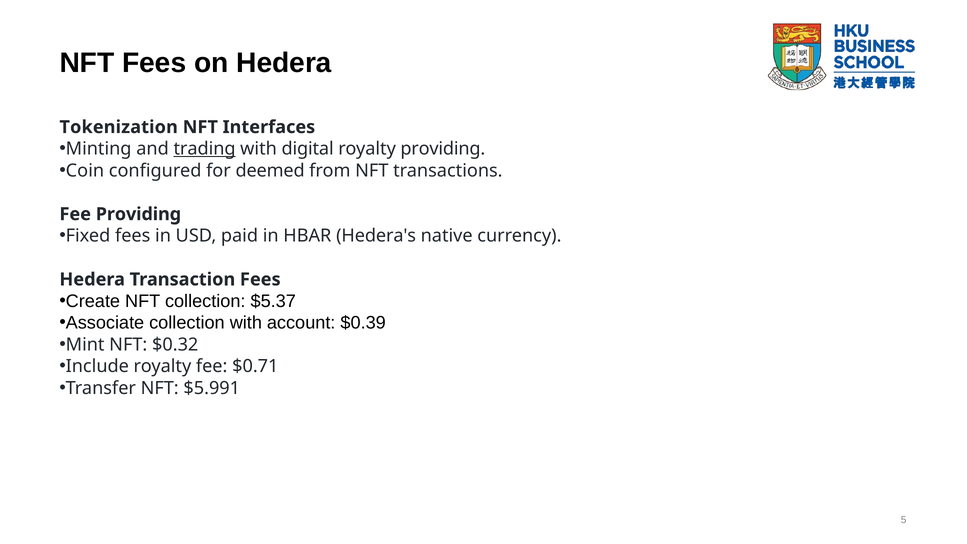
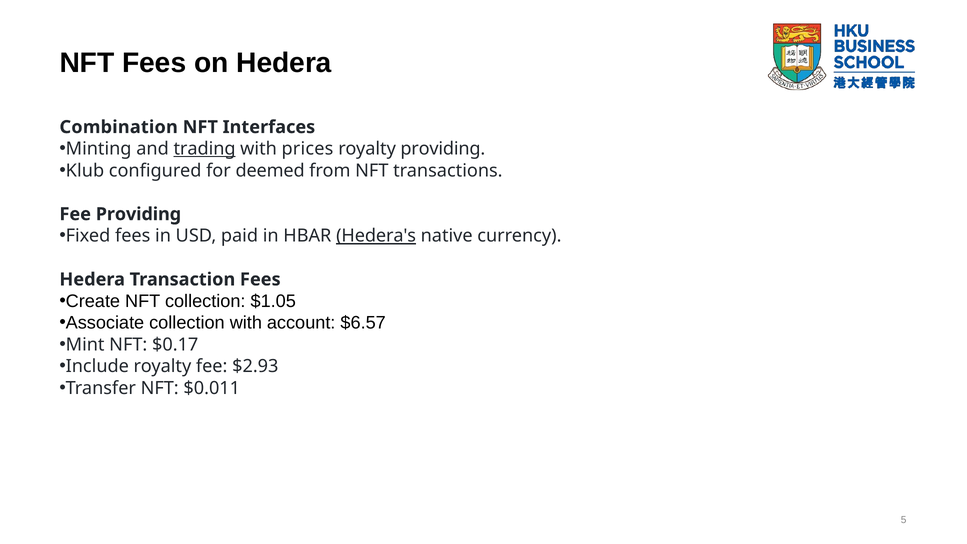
Tokenization: Tokenization -> Combination
digital: digital -> prices
Coin: Coin -> Klub
Hedera's underline: none -> present
$5.37: $5.37 -> $1.05
$0.39: $0.39 -> $6.57
$0.32: $0.32 -> $0.17
$0.71: $0.71 -> $2.93
$5.991: $5.991 -> $0.011
